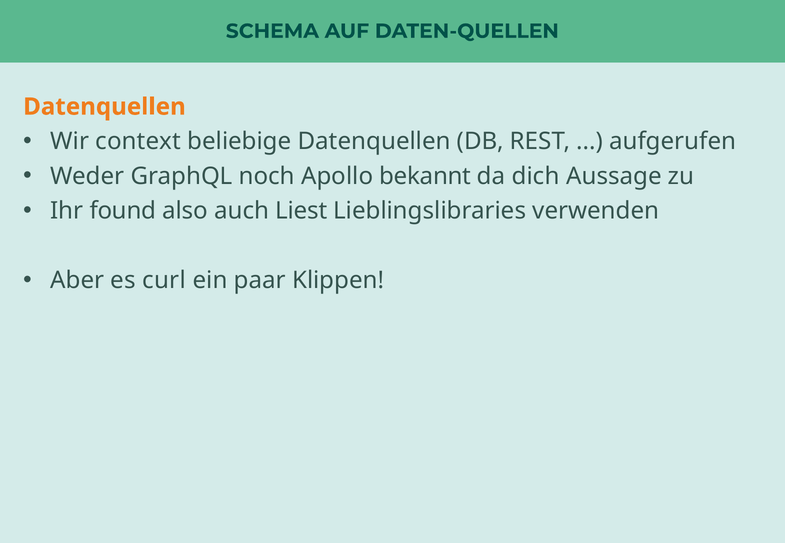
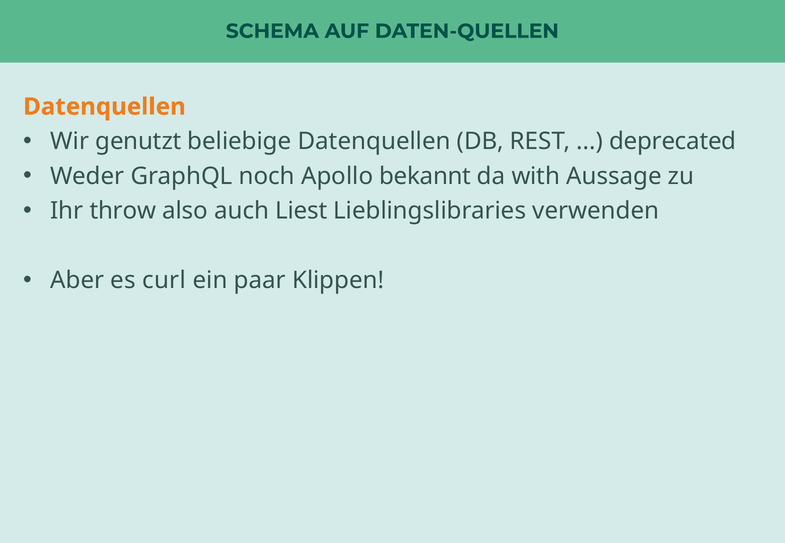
context: context -> genutzt
aufgerufen: aufgerufen -> deprecated
dich: dich -> with
found: found -> throw
